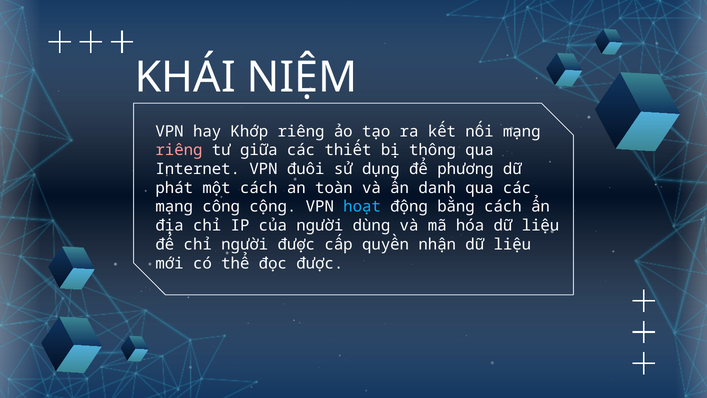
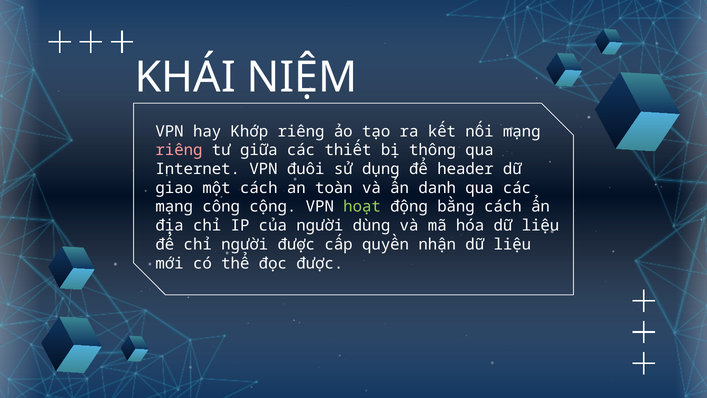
phương: phương -> header
phát: phát -> giao
hoạt colour: light blue -> light green
